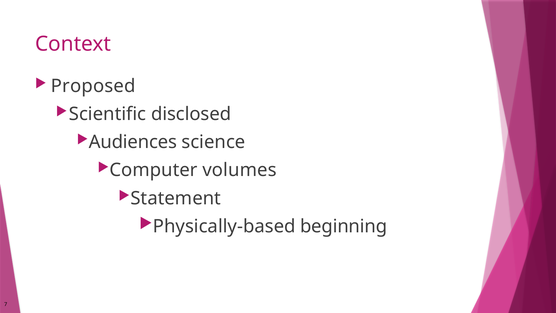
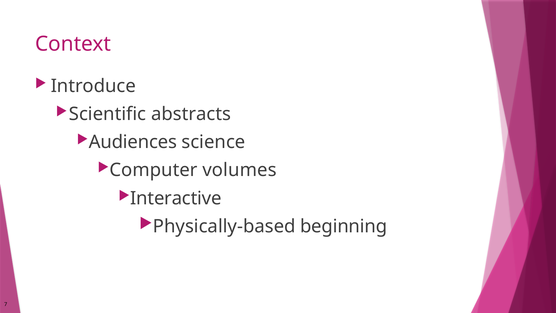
Proposed: Proposed -> Introduce
disclosed: disclosed -> abstracts
Statement: Statement -> Interactive
